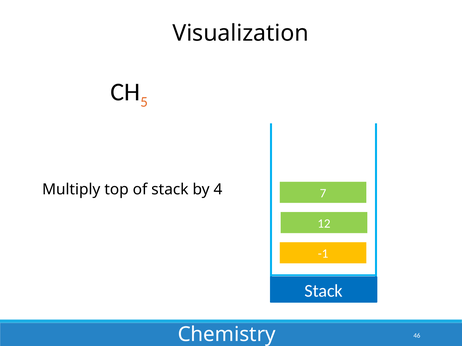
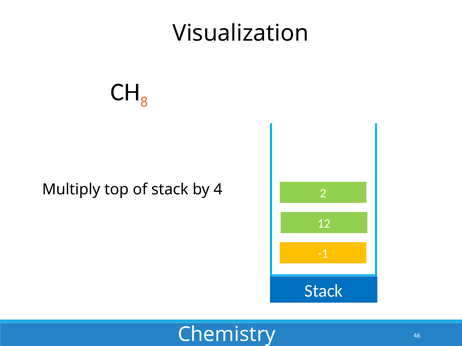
5: 5 -> 8
7: 7 -> 2
